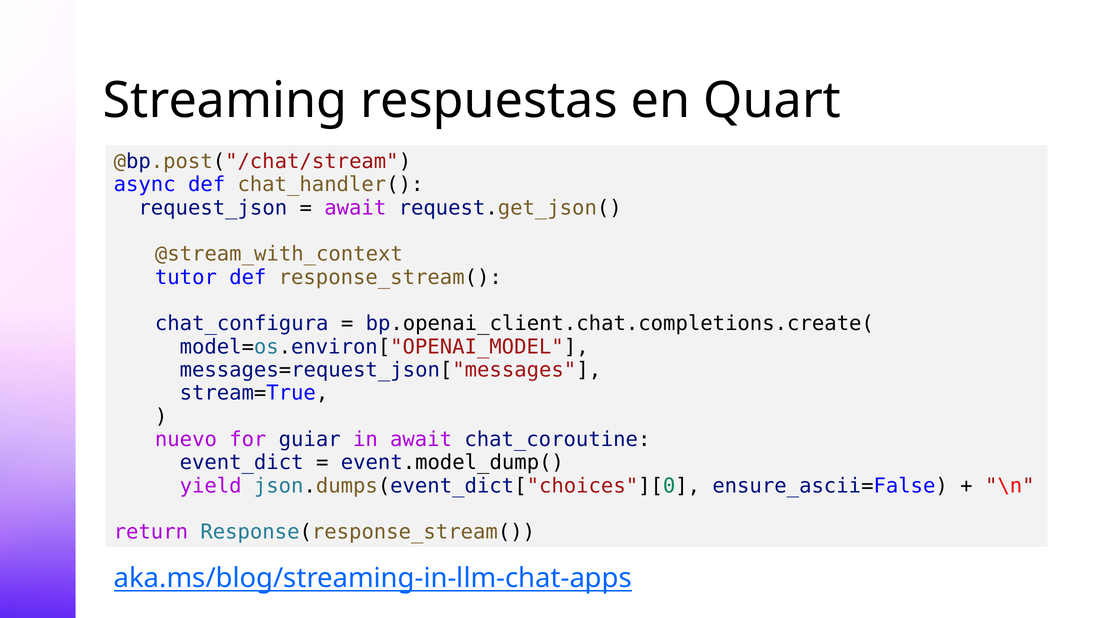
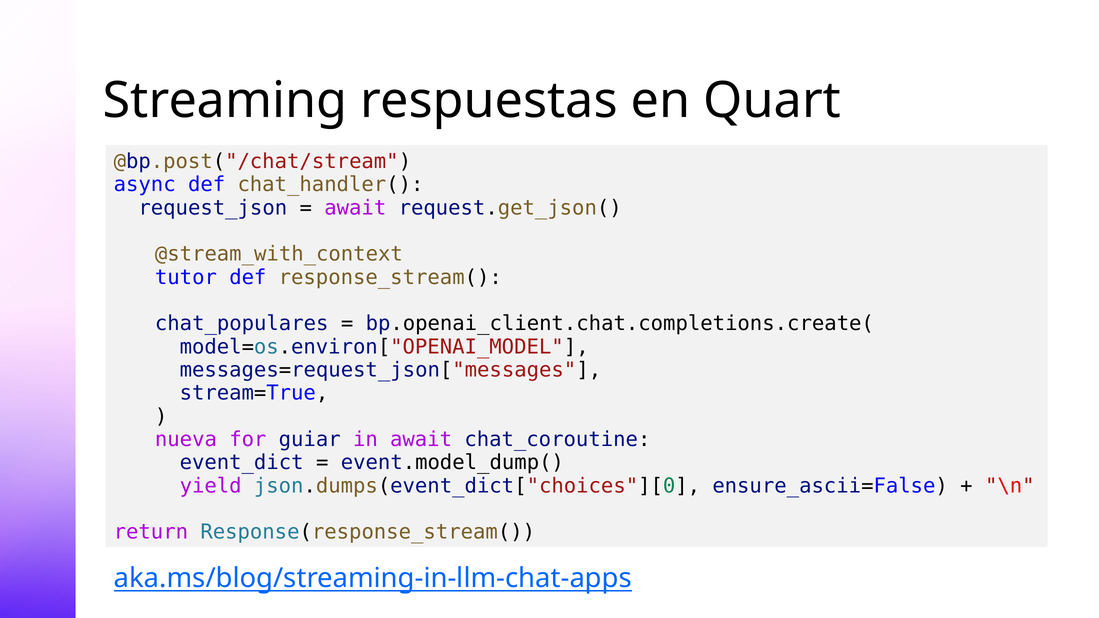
chat_configura: chat_configura -> chat_populares
nuevo: nuevo -> nueva
